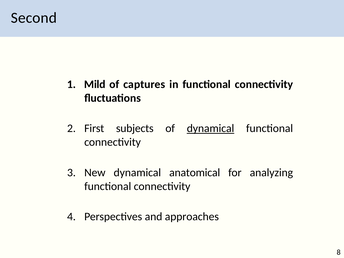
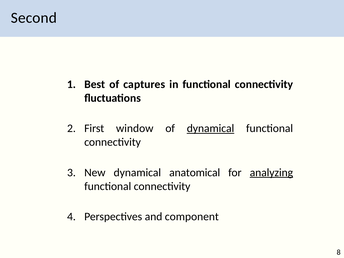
Mild: Mild -> Best
subjects: subjects -> window
analyzing underline: none -> present
approaches: approaches -> component
